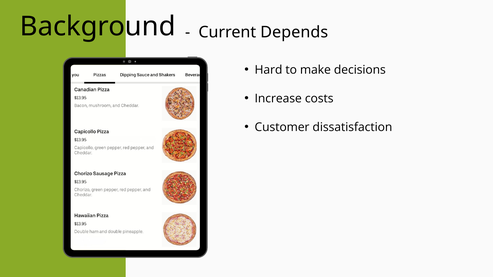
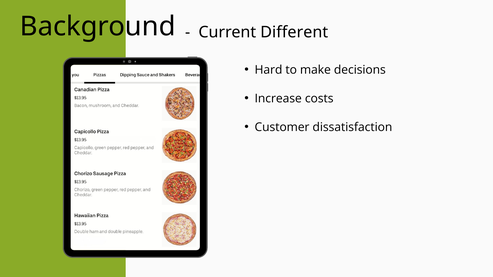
Depends: Depends -> Different
